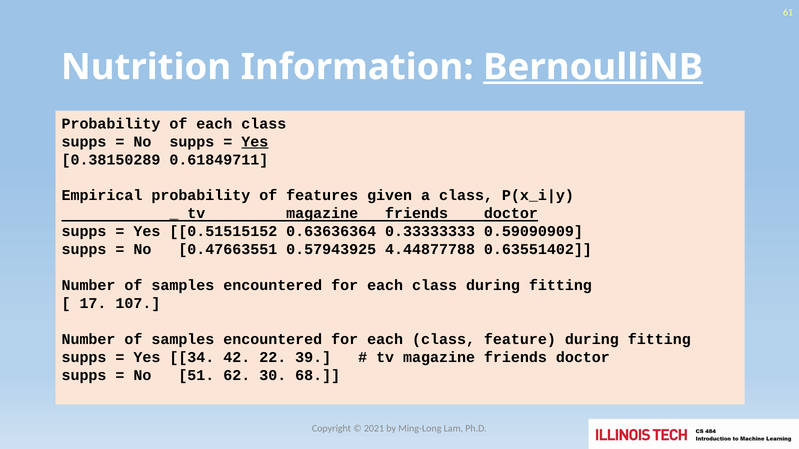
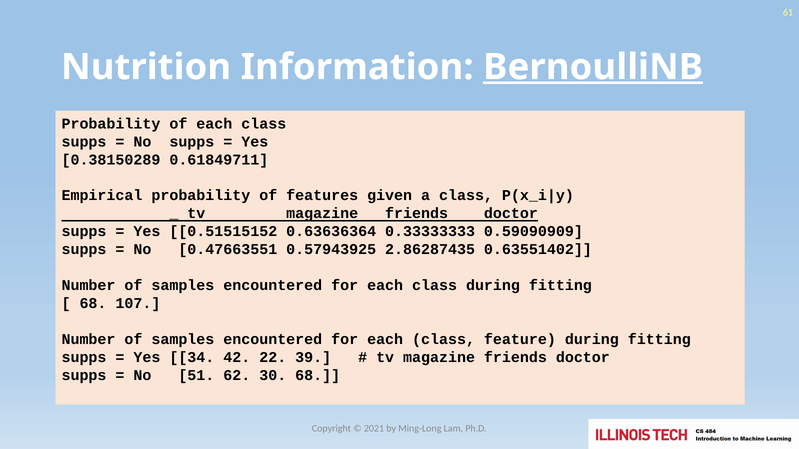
Yes at (255, 142) underline: present -> none
4.44877788: 4.44877788 -> 2.86287435
17 at (93, 304): 17 -> 68
